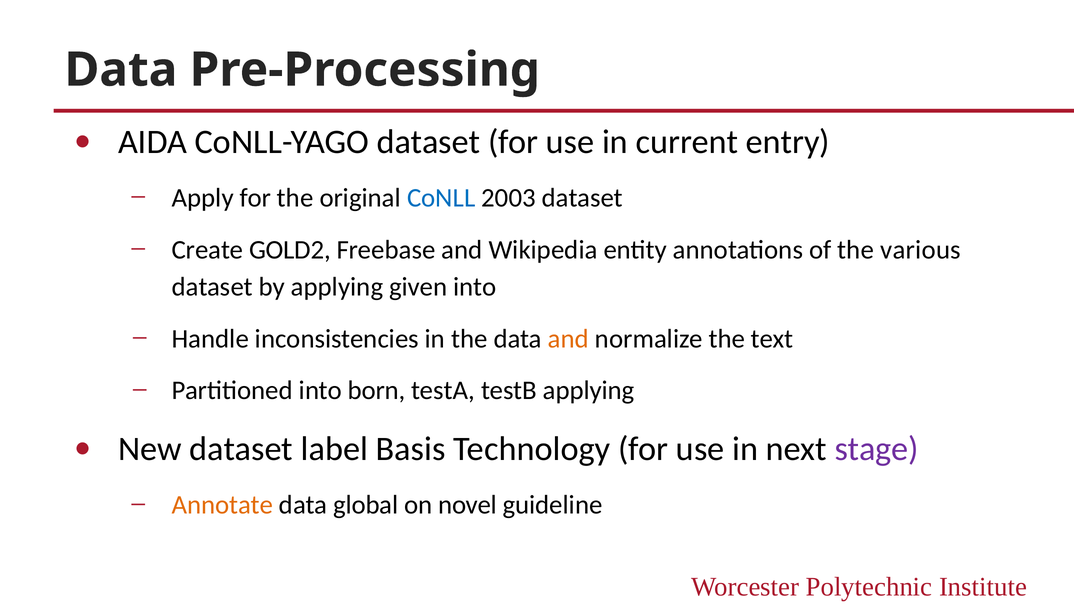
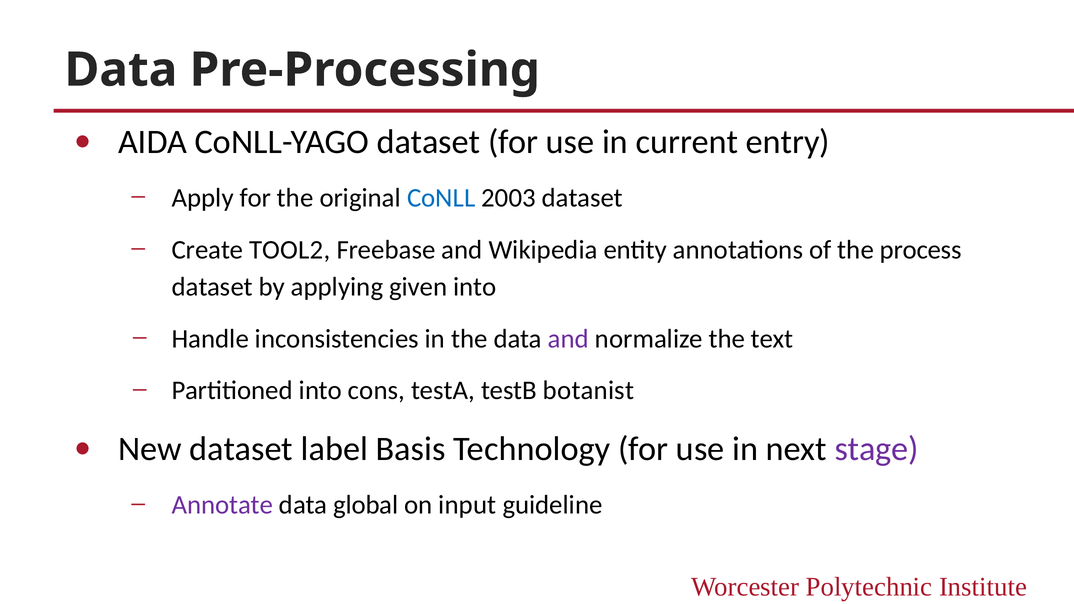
GOLD2: GOLD2 -> TOOL2
various: various -> process
and at (568, 339) colour: orange -> purple
born: born -> cons
testB applying: applying -> botanist
Annotate colour: orange -> purple
novel: novel -> input
